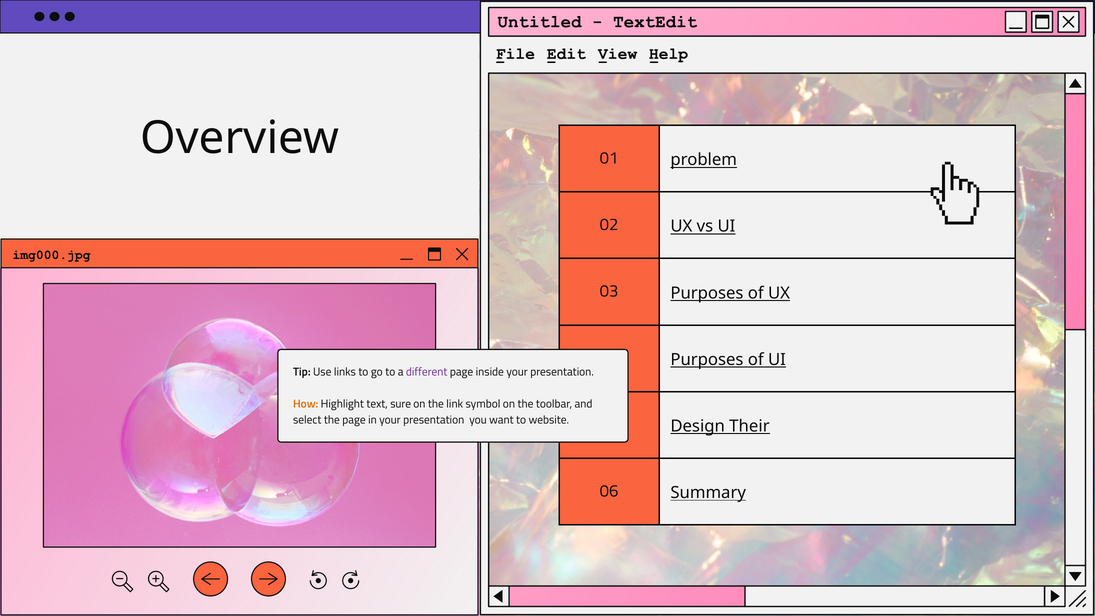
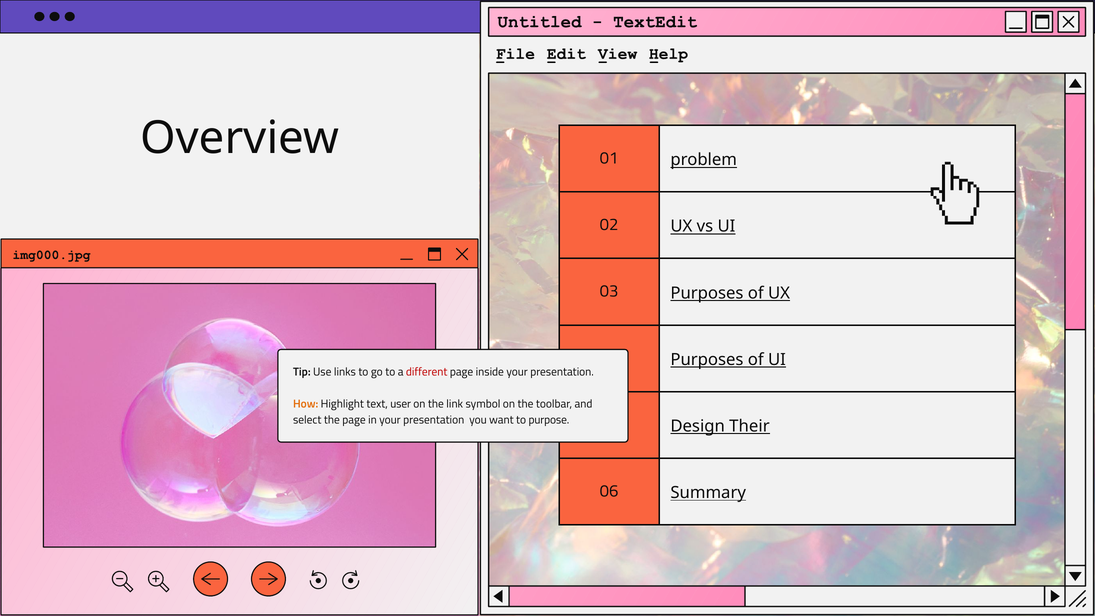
different colour: purple -> red
sure: sure -> user
website: website -> purpose
